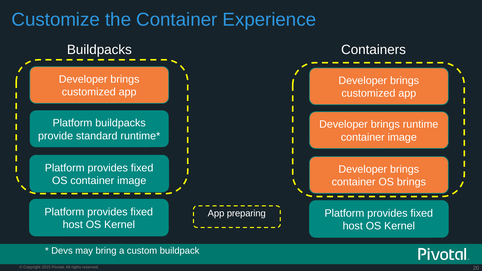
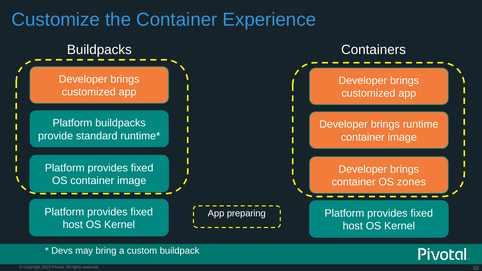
OS brings: brings -> zones
